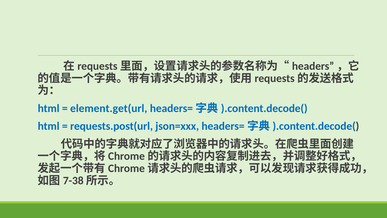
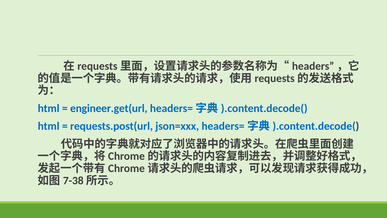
element.get(url: element.get(url -> engineer.get(url
